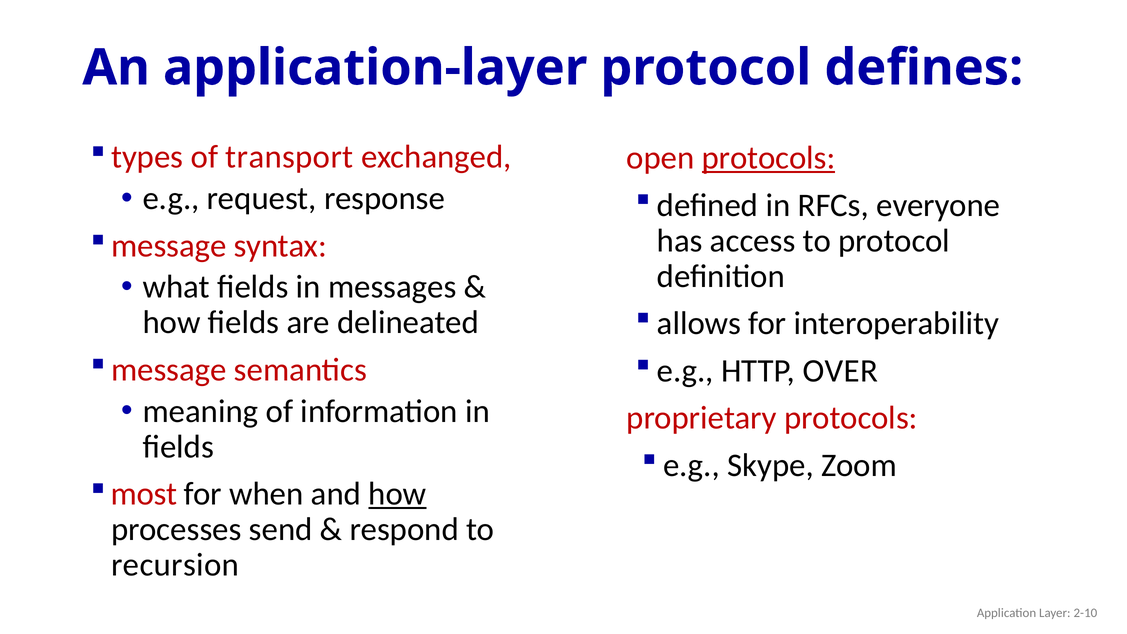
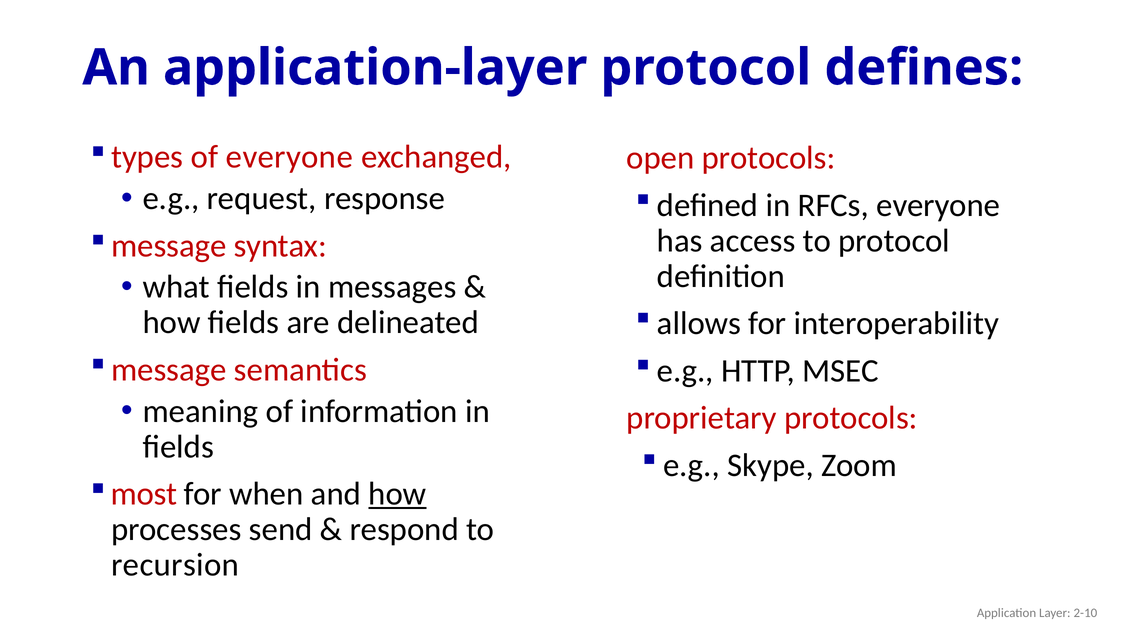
of transport: transport -> everyone
protocols at (769, 158) underline: present -> none
OVER: OVER -> MSEC
